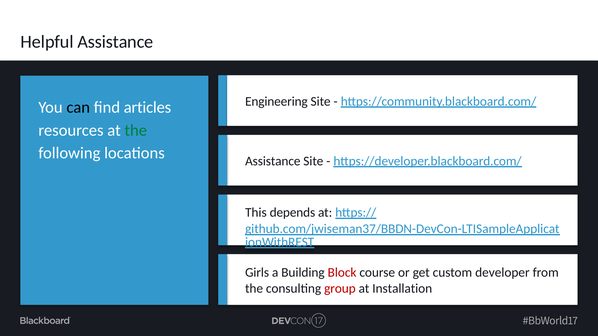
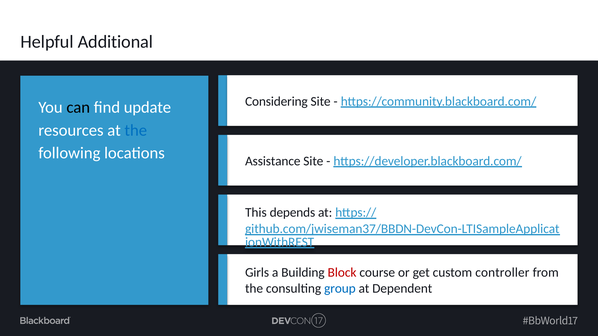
Helpful Assistance: Assistance -> Additional
Engineering: Engineering -> Considering
articles: articles -> update
the at (136, 130) colour: green -> blue
developer: developer -> controller
group colour: red -> blue
Installation: Installation -> Dependent
